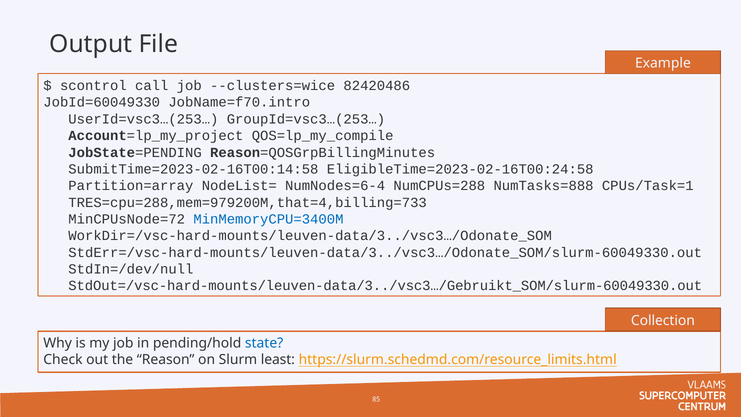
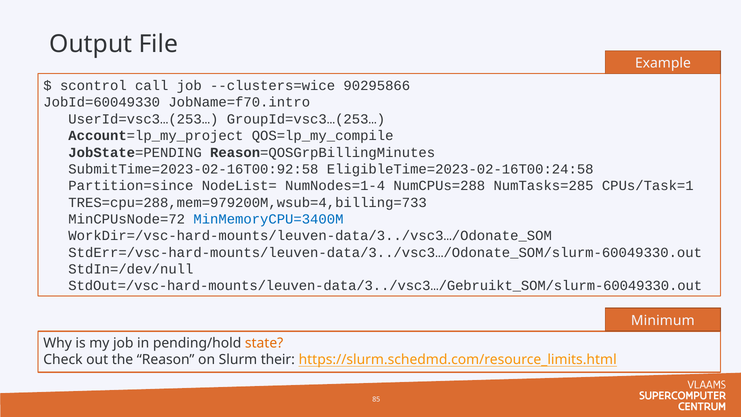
82420486: 82420486 -> 90295866
SubmitTime=2023-02-16T00:14:58: SubmitTime=2023-02-16T00:14:58 -> SubmitTime=2023-02-16T00:92:58
Partition=array: Partition=array -> Partition=since
NumNodes=6-4: NumNodes=6-4 -> NumNodes=1-4
NumTasks=888: NumTasks=888 -> NumTasks=285
TRES=cpu=288,mem=979200M,that=4,billing=733: TRES=cpu=288,mem=979200M,that=4,billing=733 -> TRES=cpu=288,mem=979200M,wsub=4,billing=733
Collection: Collection -> Minimum
state colour: blue -> orange
least: least -> their
